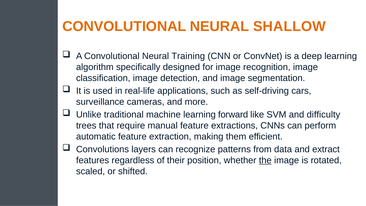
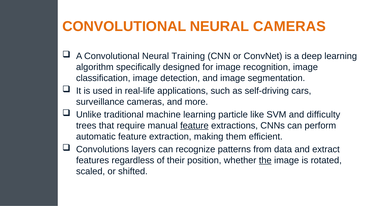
NEURAL SHALLOW: SHALLOW -> CAMERAS
forward: forward -> particle
feature at (194, 126) underline: none -> present
